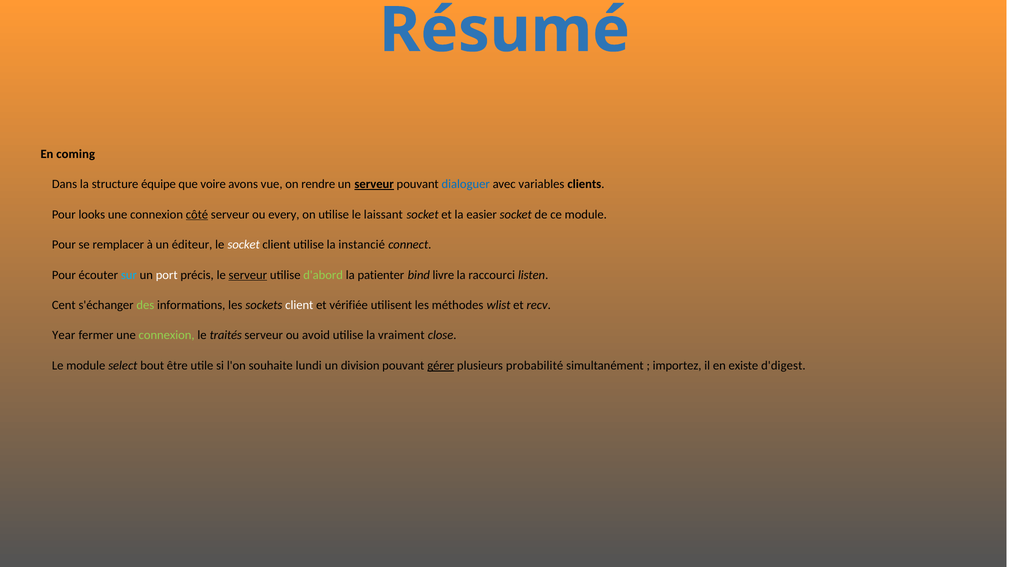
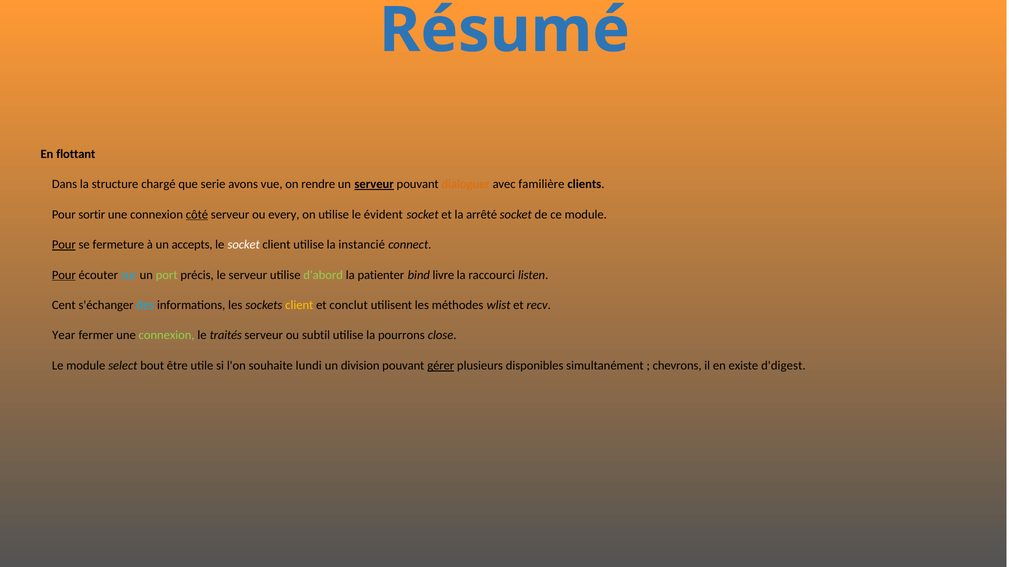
coming: coming -> flottant
équipe: équipe -> chargé
voire: voire -> serie
dialoguer colour: blue -> orange
variables: variables -> familière
looks: looks -> sortir
laissant: laissant -> évident
easier: easier -> arrêté
Pour at (64, 245) underline: none -> present
remplacer: remplacer -> fermeture
éditeur: éditeur -> accepts
Pour at (64, 275) underline: none -> present
port colour: white -> light green
serveur at (248, 275) underline: present -> none
des colour: light green -> light blue
client at (299, 305) colour: white -> yellow
vérifiée: vérifiée -> conclut
avoid: avoid -> subtil
vraiment: vraiment -> pourrons
probabilité: probabilité -> disponibles
importez: importez -> chevrons
